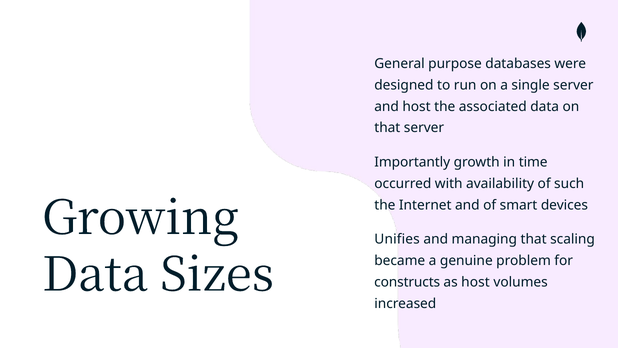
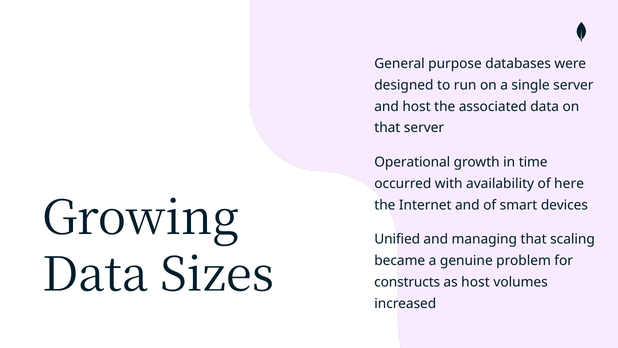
Importantly: Importantly -> Operational
such: such -> here
Unifies: Unifies -> Unified
